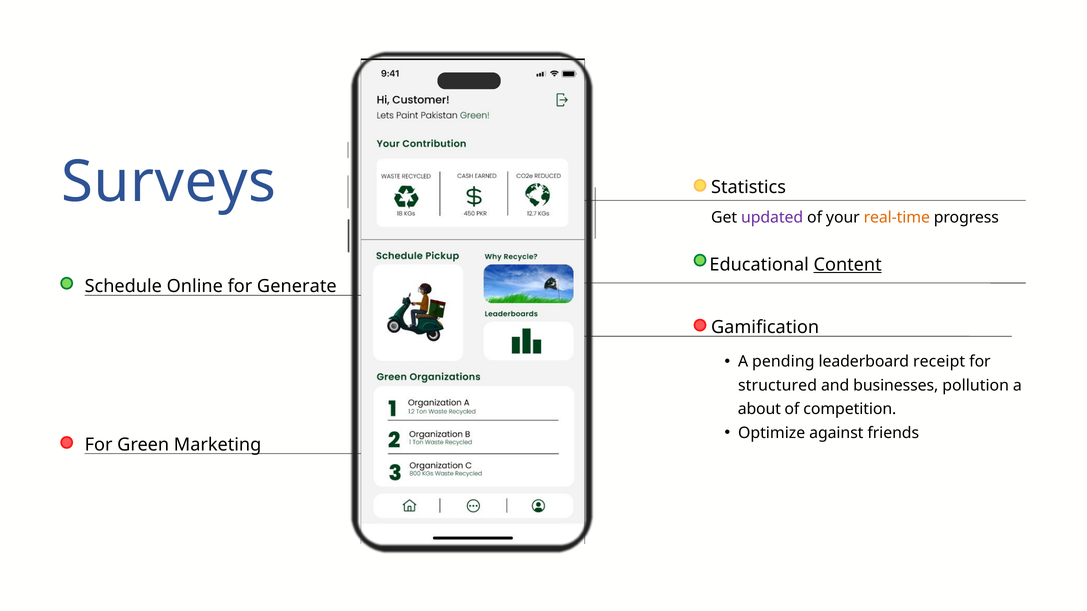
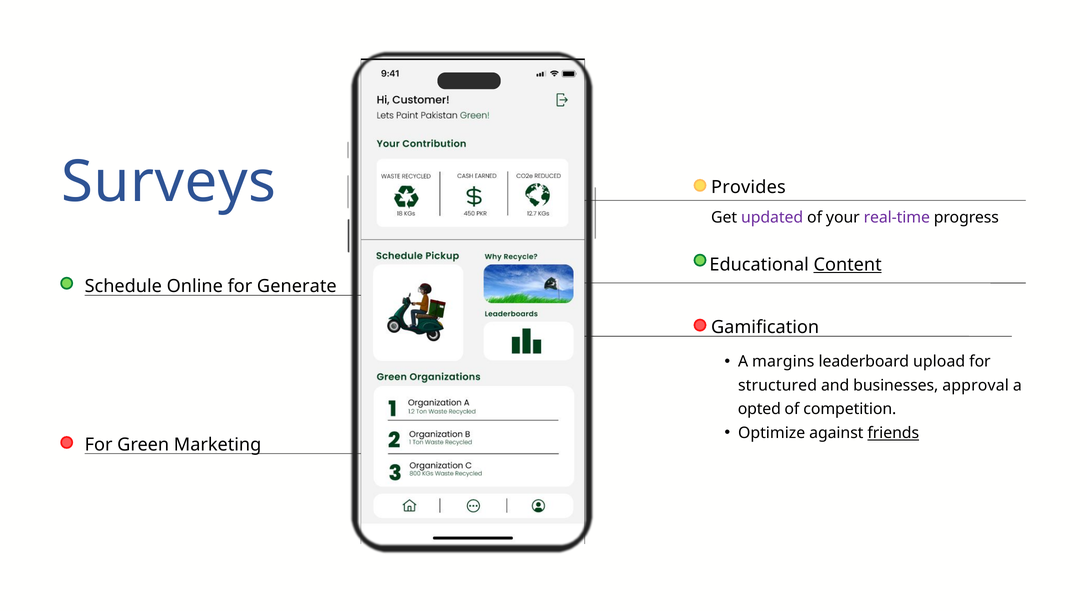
Statistics: Statistics -> Provides
real-time colour: orange -> purple
pending: pending -> margins
receipt: receipt -> upload
pollution: pollution -> approval
about: about -> opted
friends underline: none -> present
